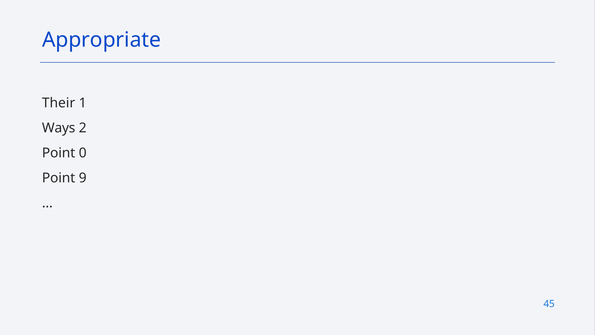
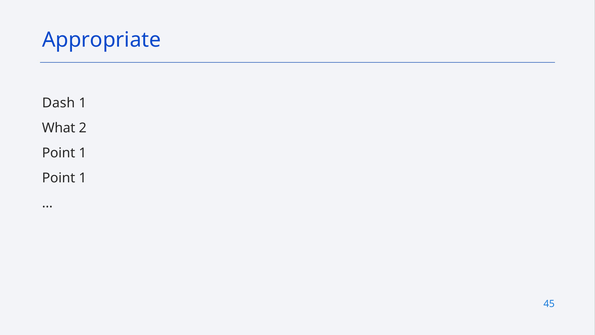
Their: Their -> Dash
Ways: Ways -> What
0 at (83, 153): 0 -> 1
9 at (83, 178): 9 -> 1
